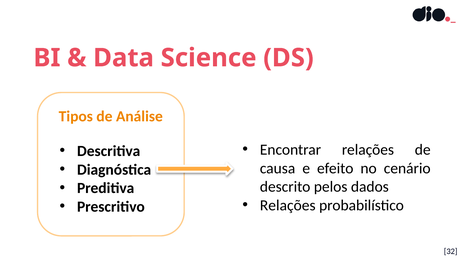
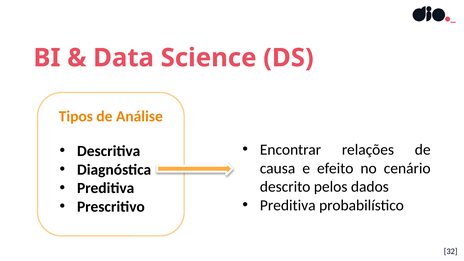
Relações at (288, 205): Relações -> Preditiva
